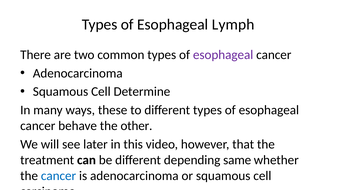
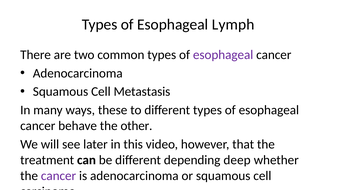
Determine: Determine -> Metastasis
same: same -> deep
cancer at (59, 175) colour: blue -> purple
